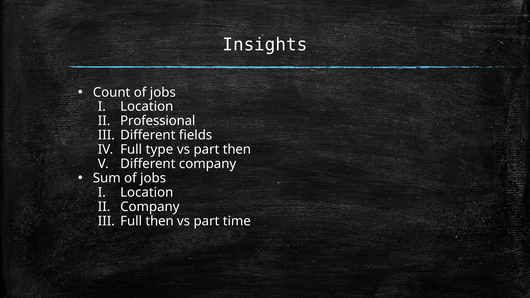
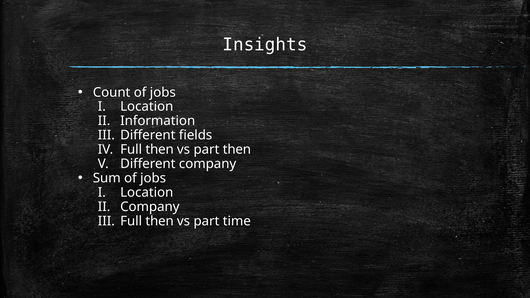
Professional: Professional -> Information
type at (159, 150): type -> then
